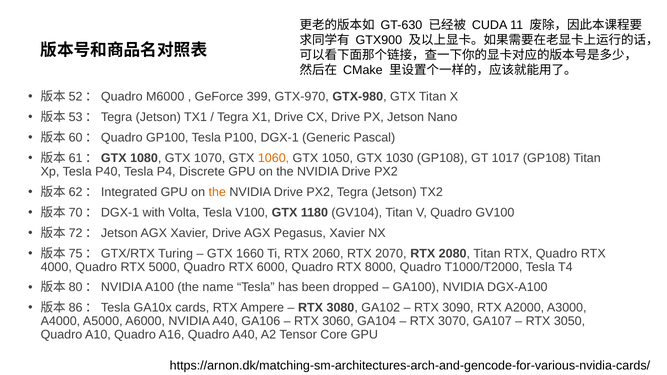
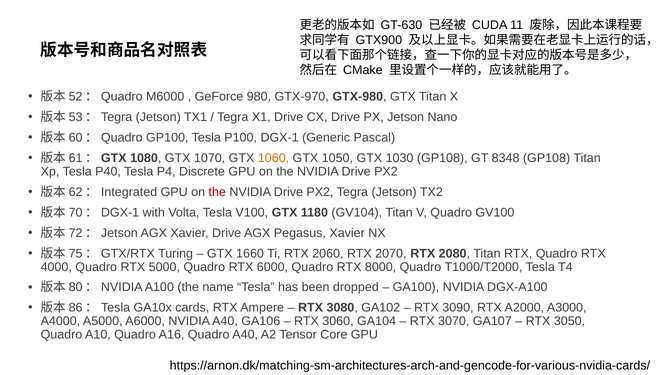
399: 399 -> 980
1017: 1017 -> 8348
the at (217, 192) colour: orange -> red
